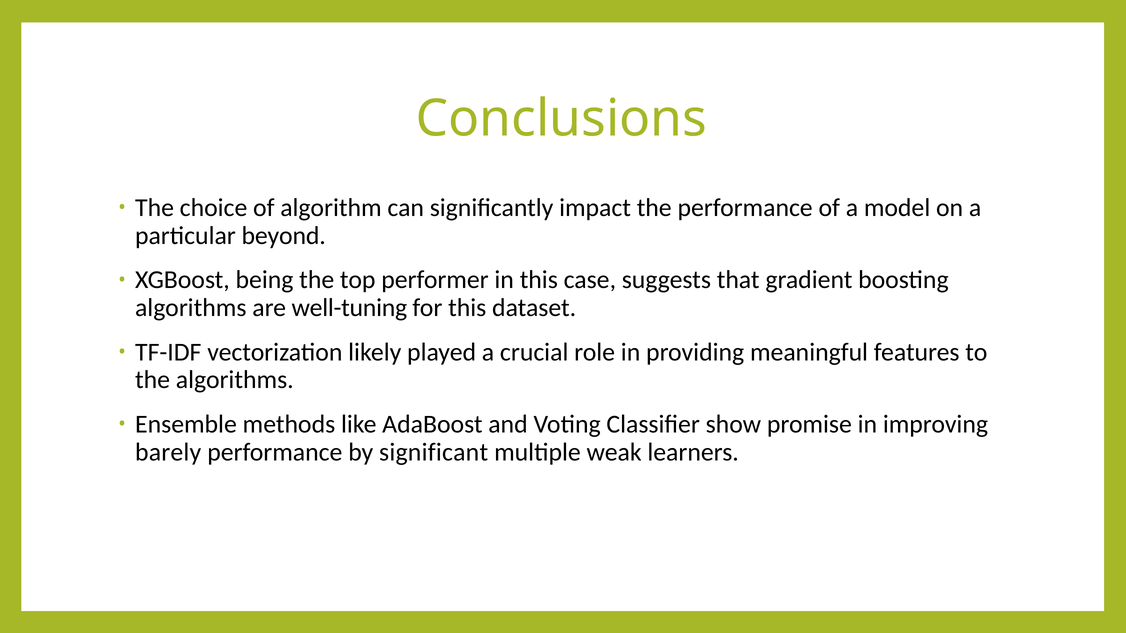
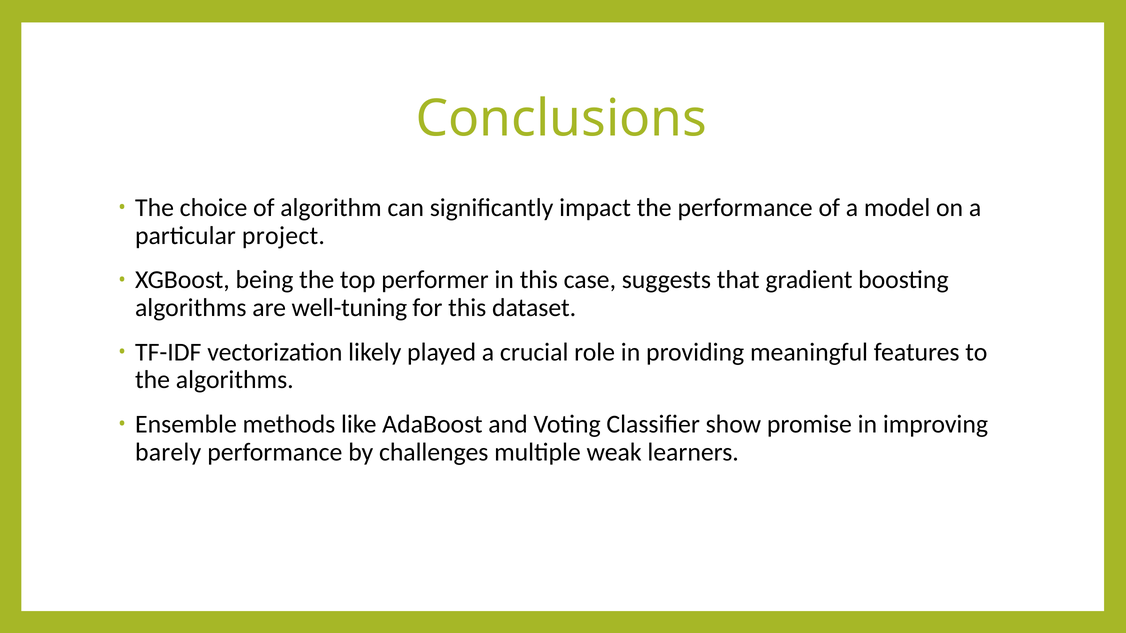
beyond: beyond -> project
significant: significant -> challenges
